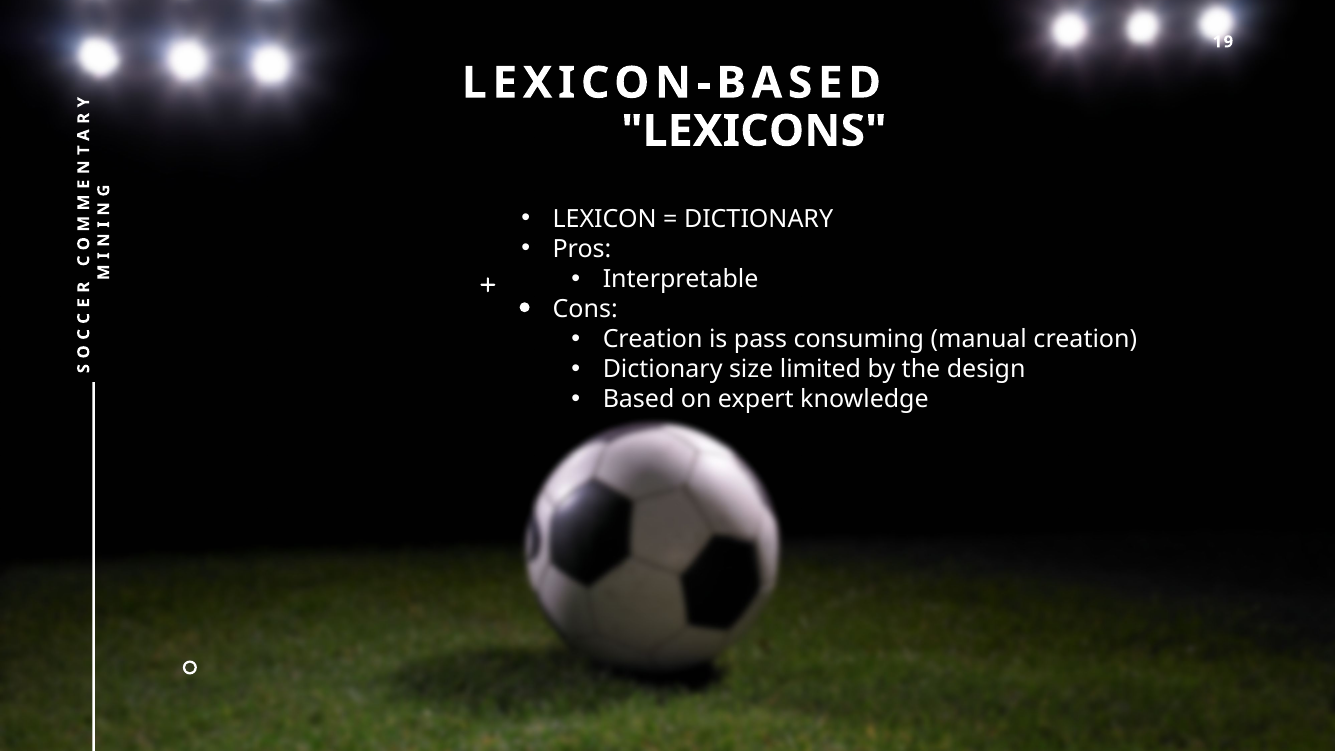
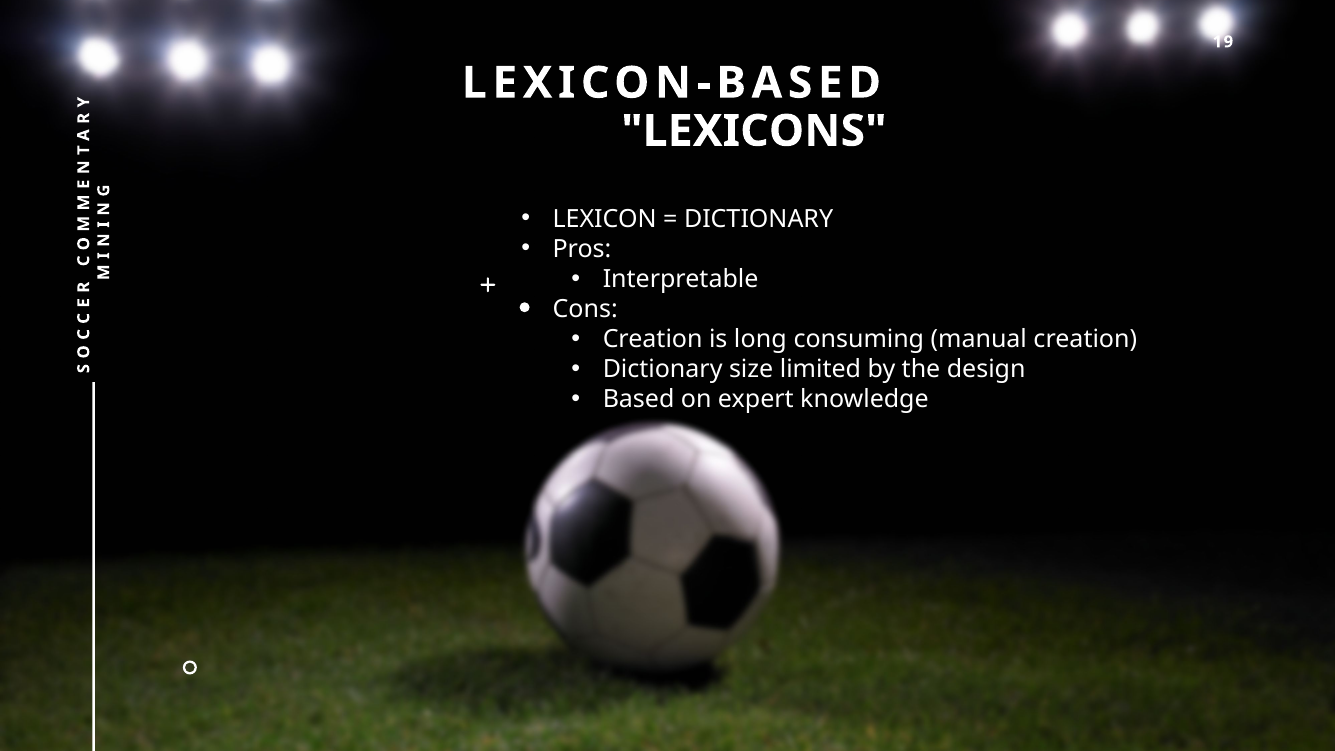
pass: pass -> long
